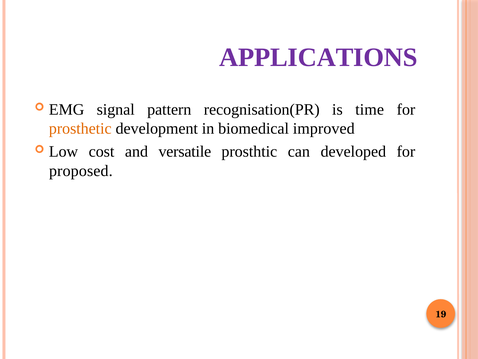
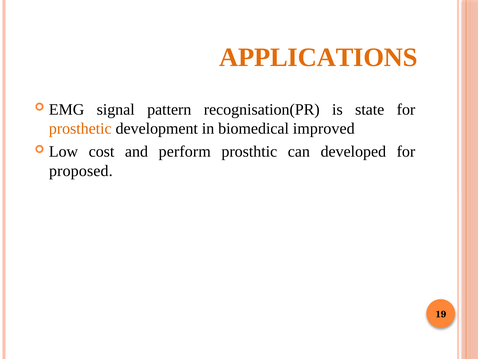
APPLICATIONS colour: purple -> orange
time: time -> state
versatile: versatile -> perform
